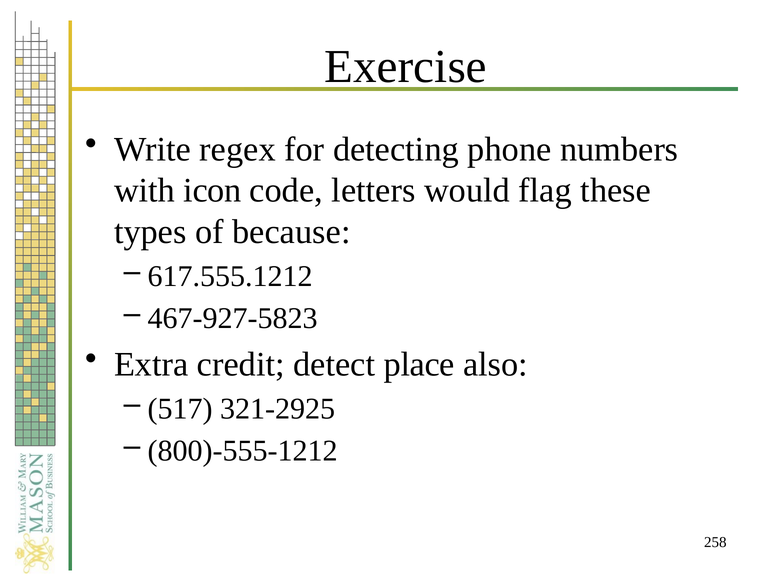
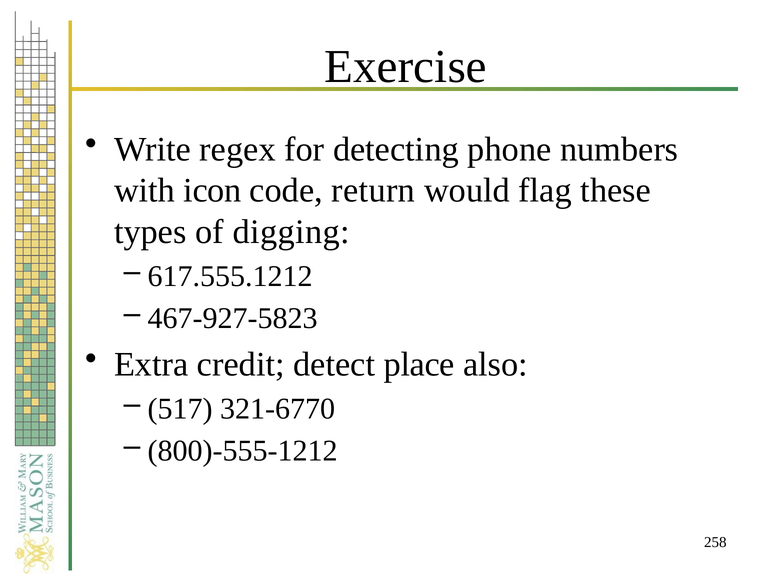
letters: letters -> return
because: because -> digging
321-2925: 321-2925 -> 321-6770
